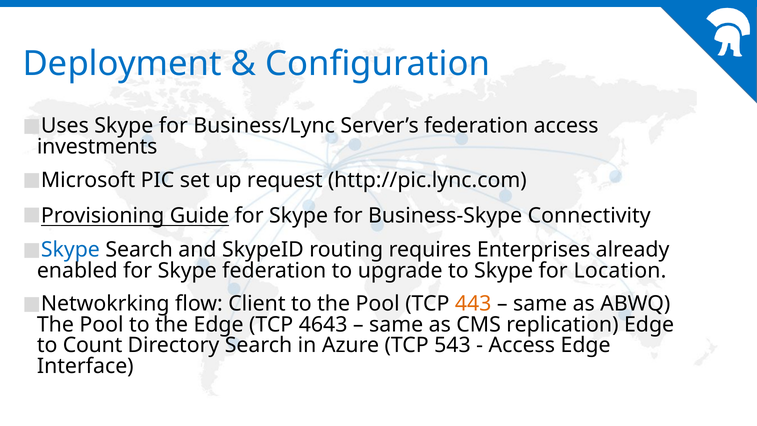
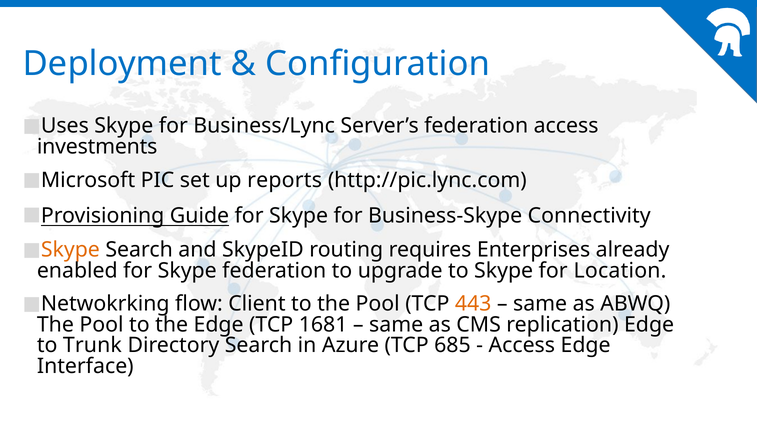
request: request -> reports
Skype at (70, 250) colour: blue -> orange
4643: 4643 -> 1681
Count: Count -> Trunk
543: 543 -> 685
